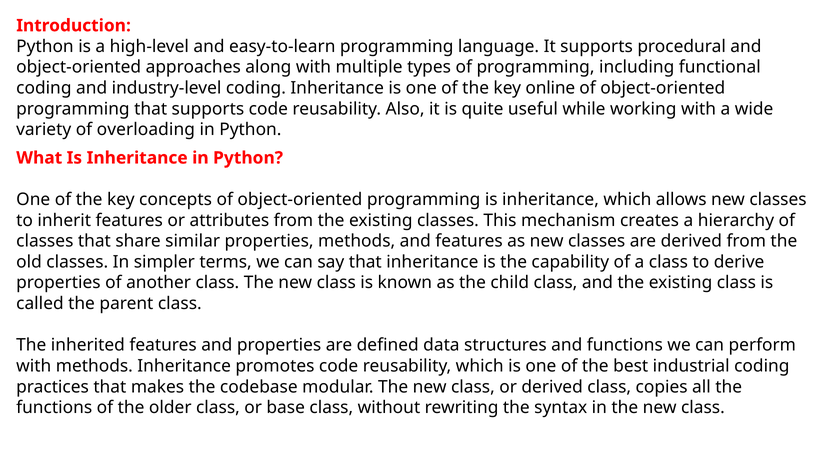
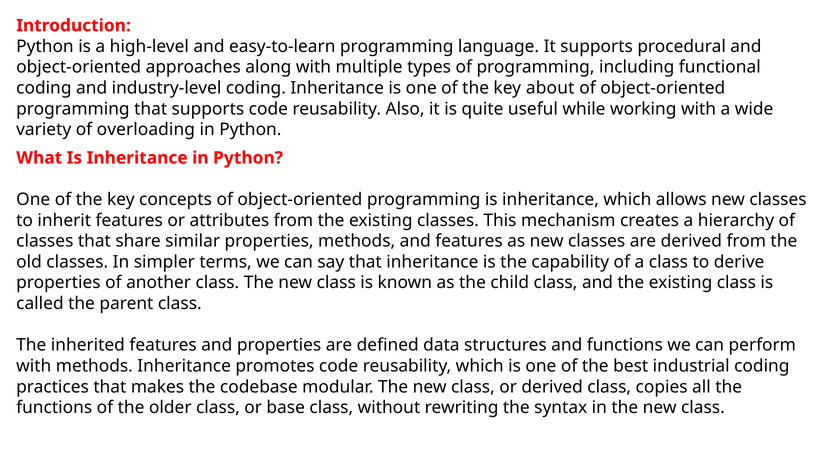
online: online -> about
